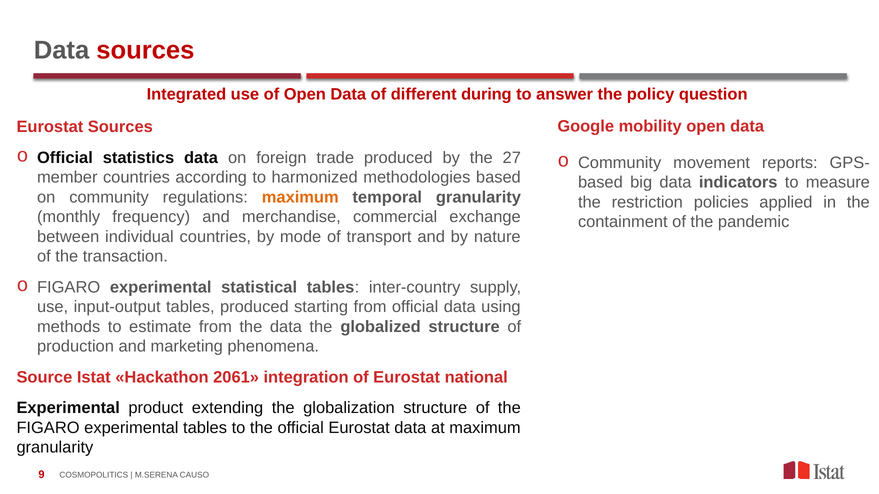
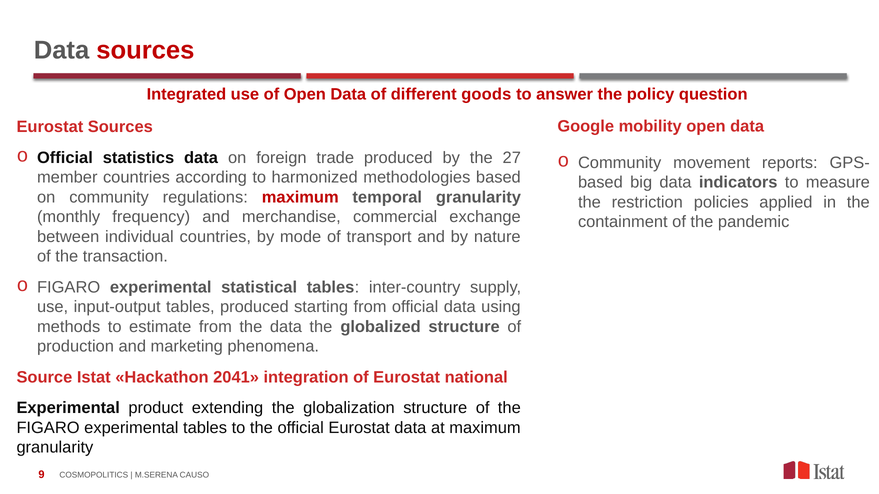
during: during -> goods
maximum at (300, 197) colour: orange -> red
2061: 2061 -> 2041
